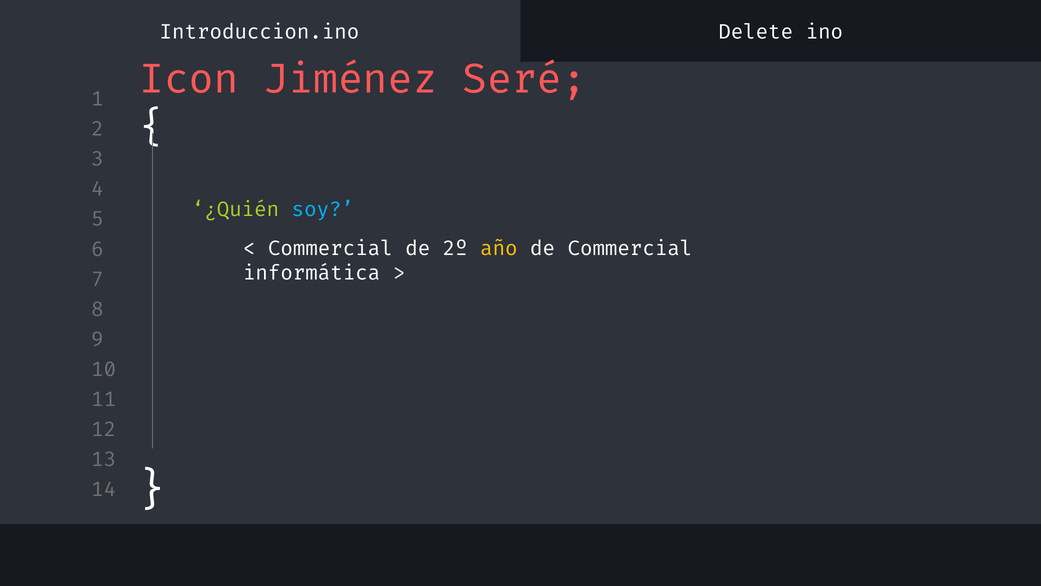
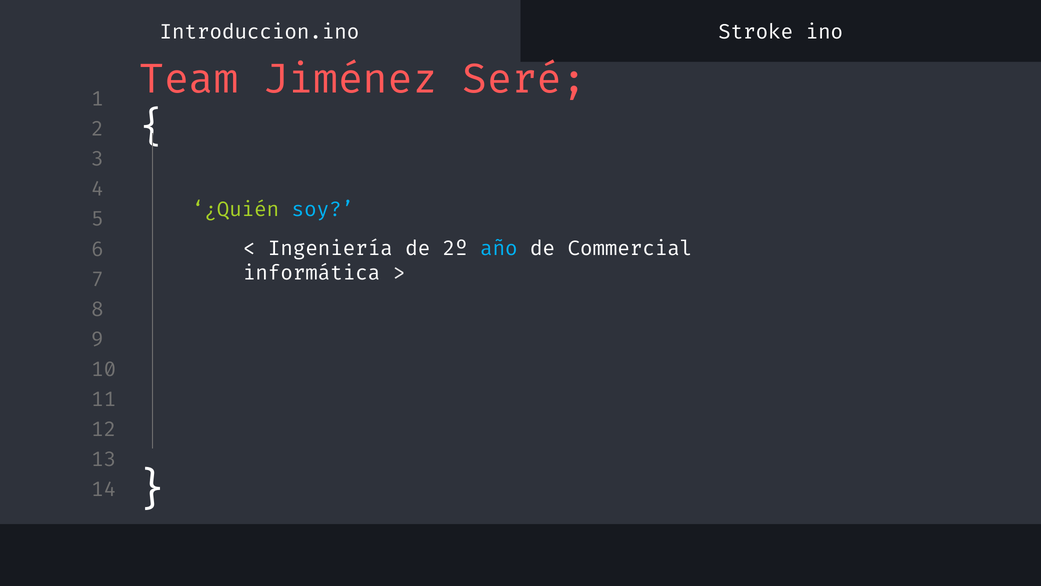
Delete.ino: Delete.ino -> Stroke.ino
Icon: Icon -> Team
Commercial at (330, 248): Commercial -> Ingeniería
año colour: yellow -> light blue
